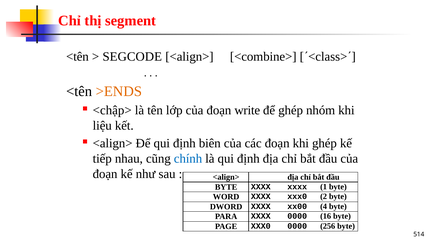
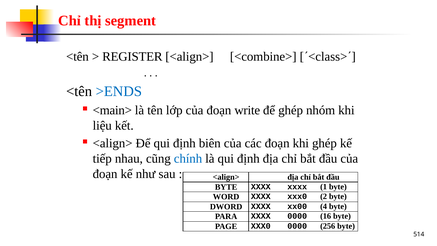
SEGCODE: SEGCODE -> REGISTER
>ENDS colour: orange -> blue
<chập>: <chập> -> <main>
